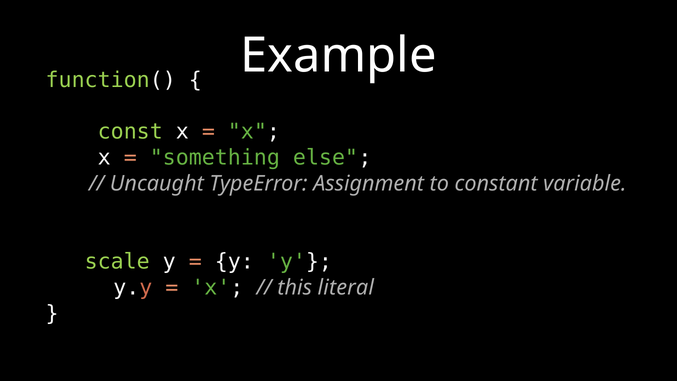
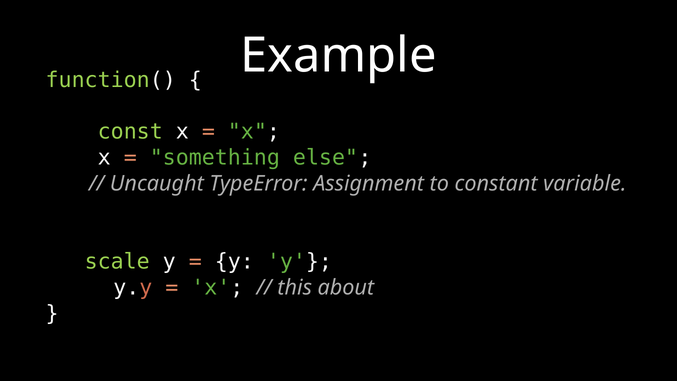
literal: literal -> about
